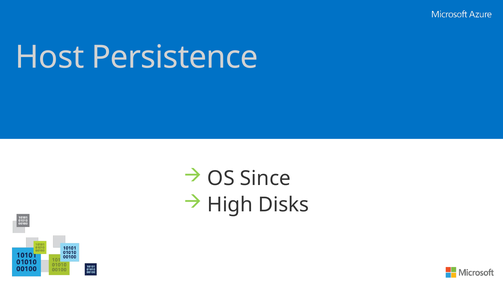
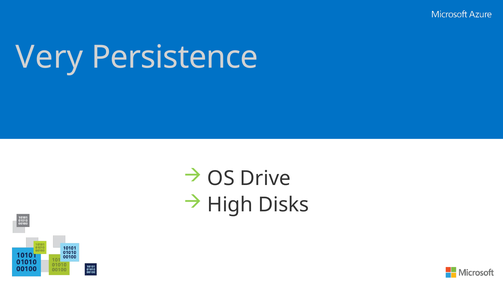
Host: Host -> Very
Since: Since -> Drive
